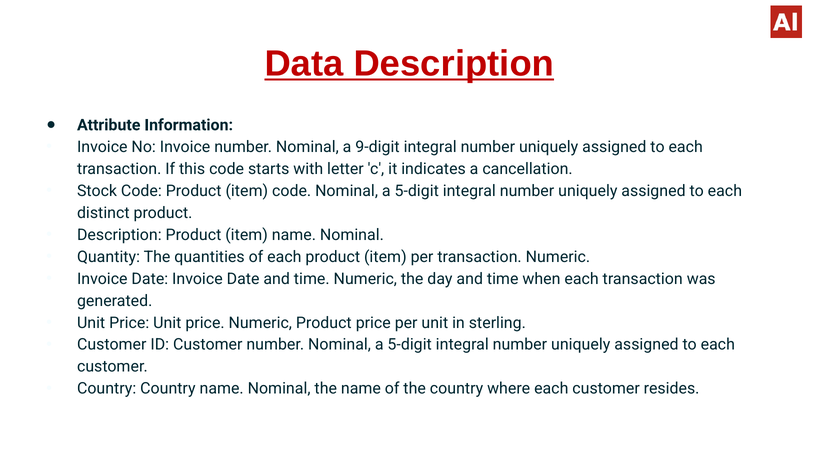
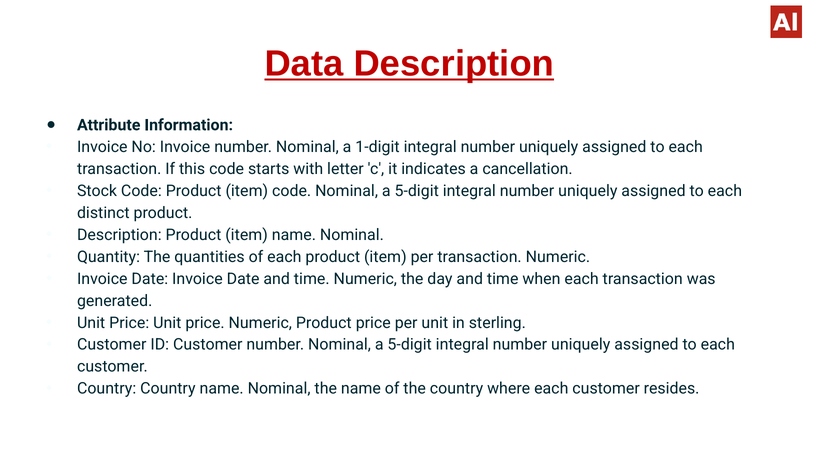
9-digit: 9-digit -> 1-digit
